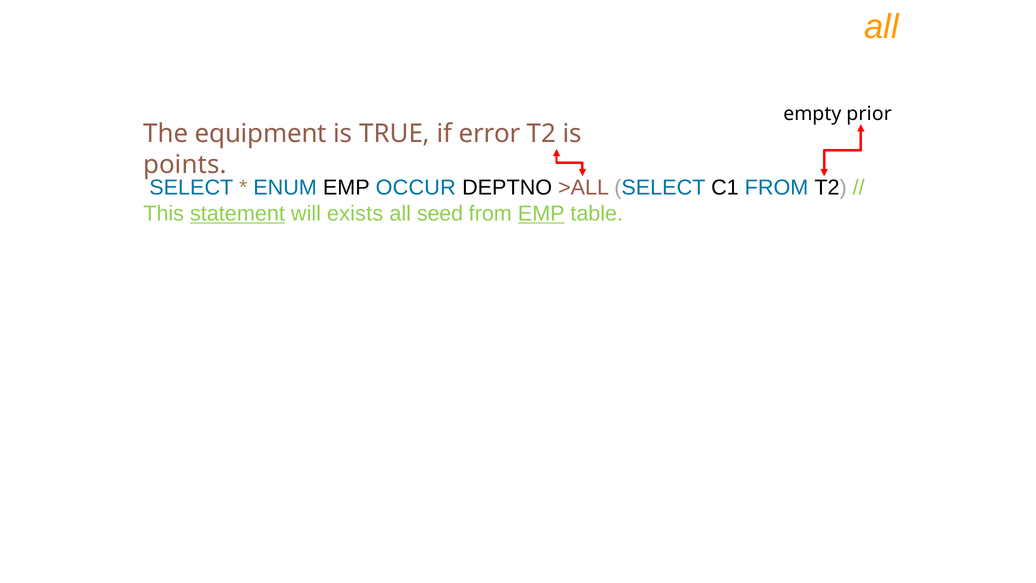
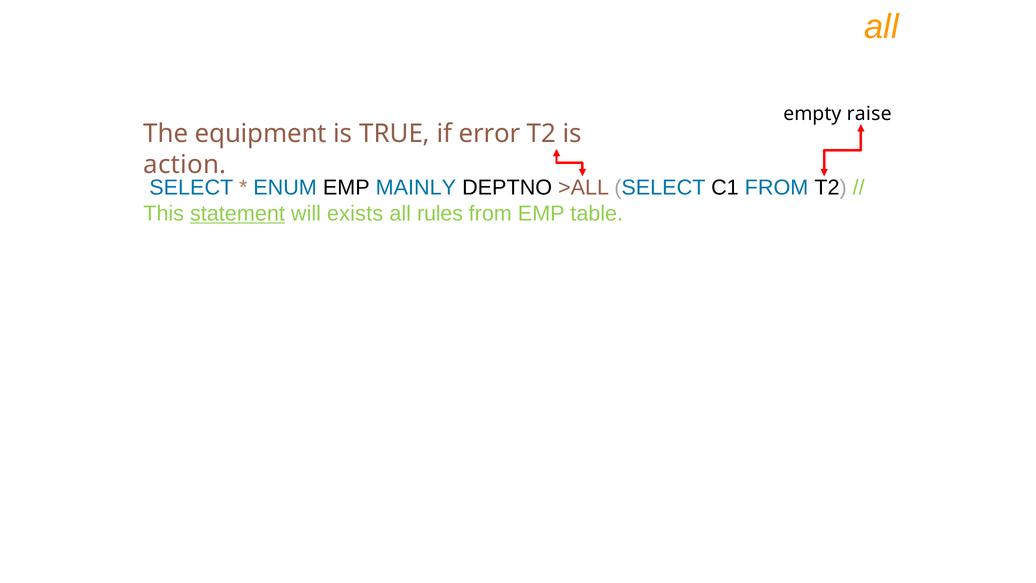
prior: prior -> raise
points: points -> action
OCCUR: OCCUR -> MAINLY
seed: seed -> rules
EMP at (541, 214) underline: present -> none
